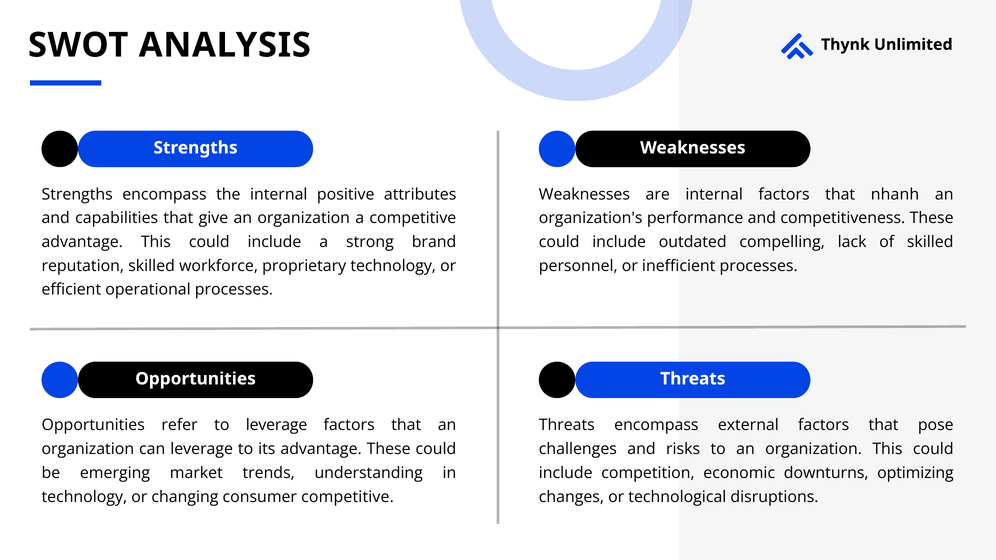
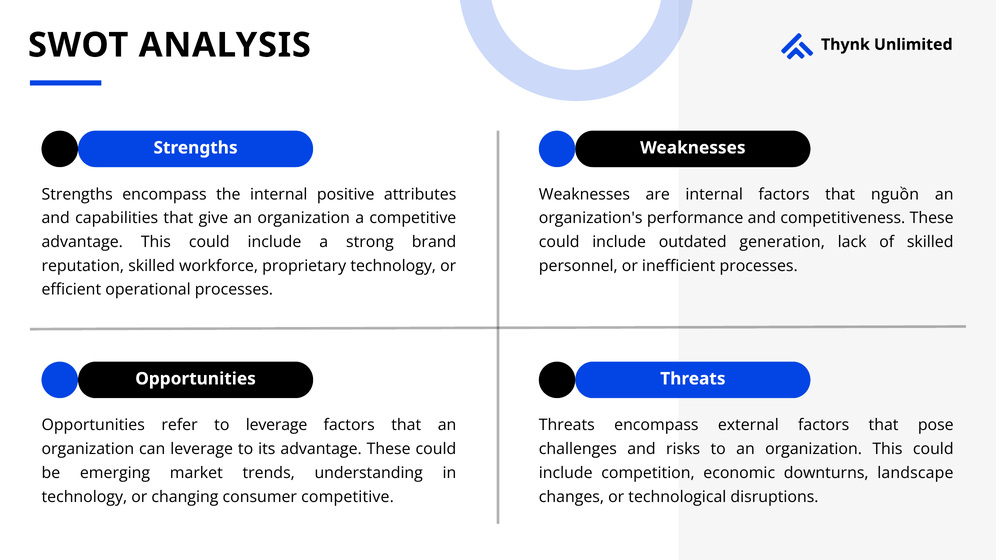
nhanh: nhanh -> nguồn
compelling: compelling -> generation
optimizing: optimizing -> landscape
